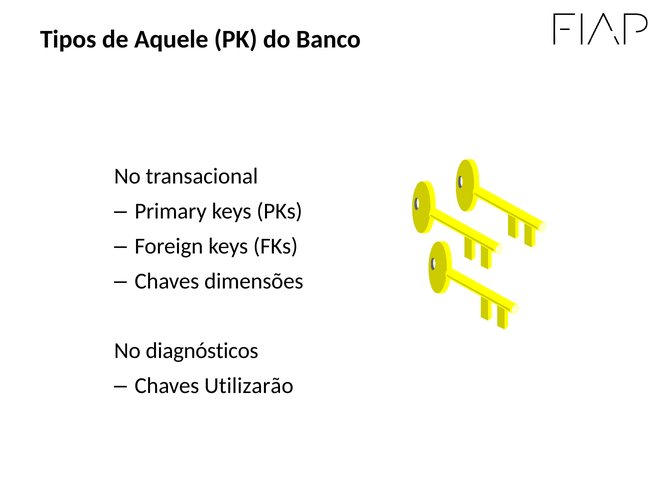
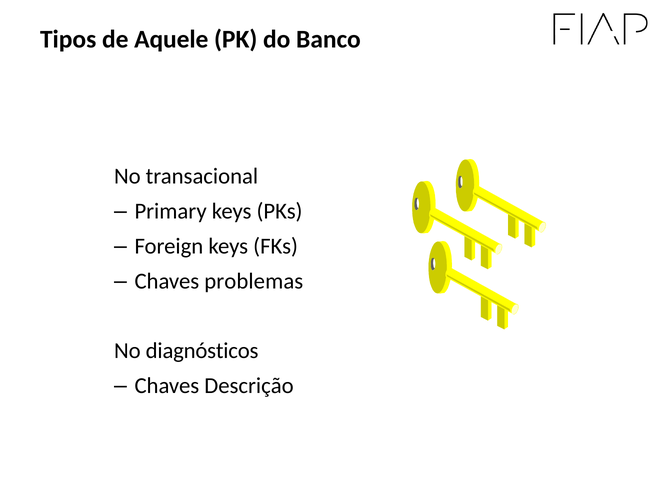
dimensões: dimensões -> problemas
Utilizarão: Utilizarão -> Descrição
